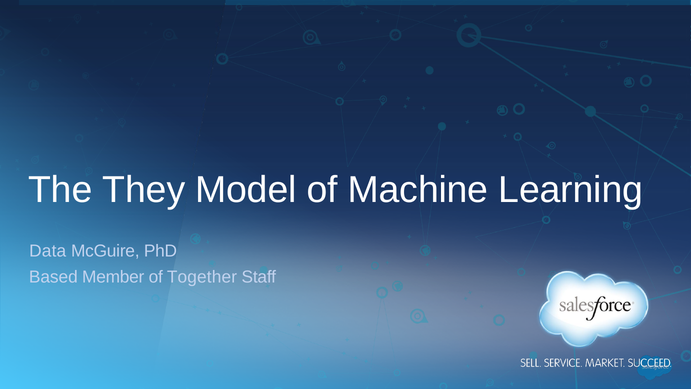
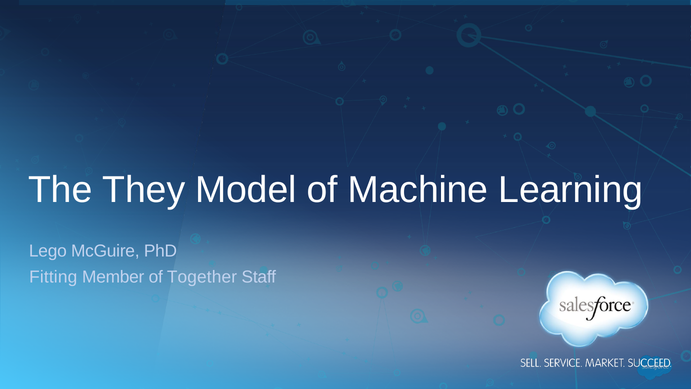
Data: Data -> Lego
Based: Based -> Fitting
